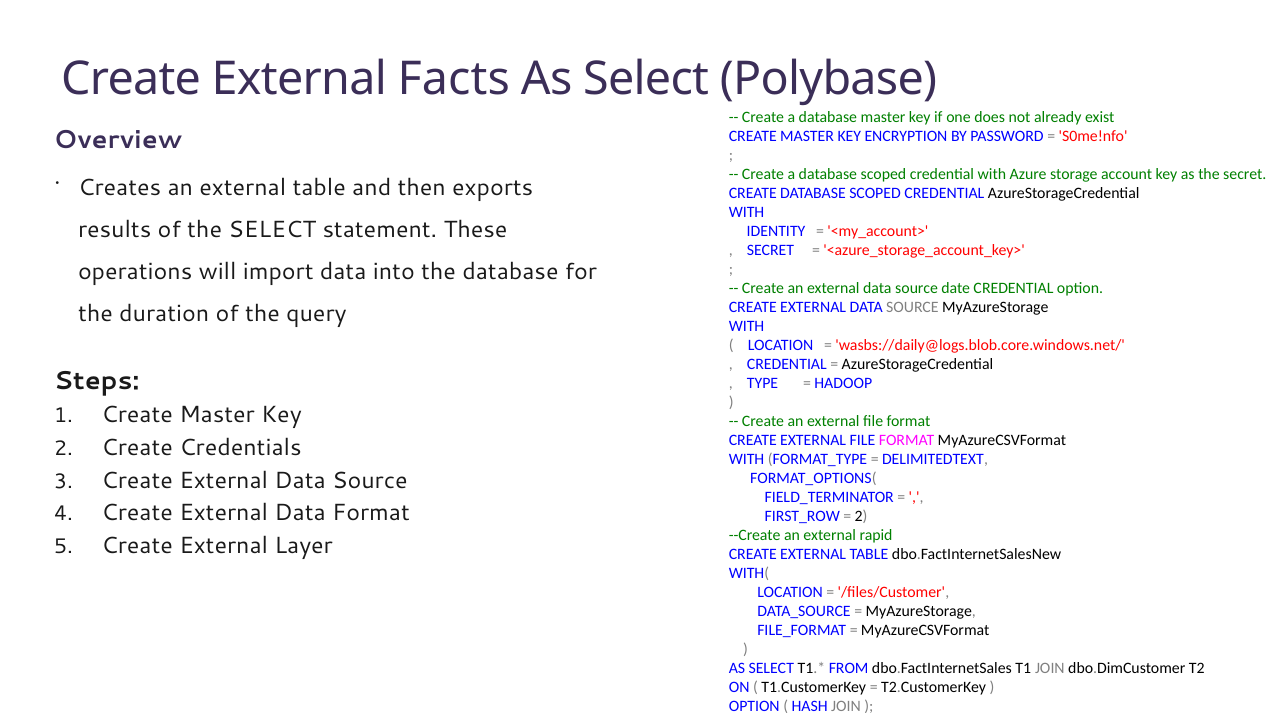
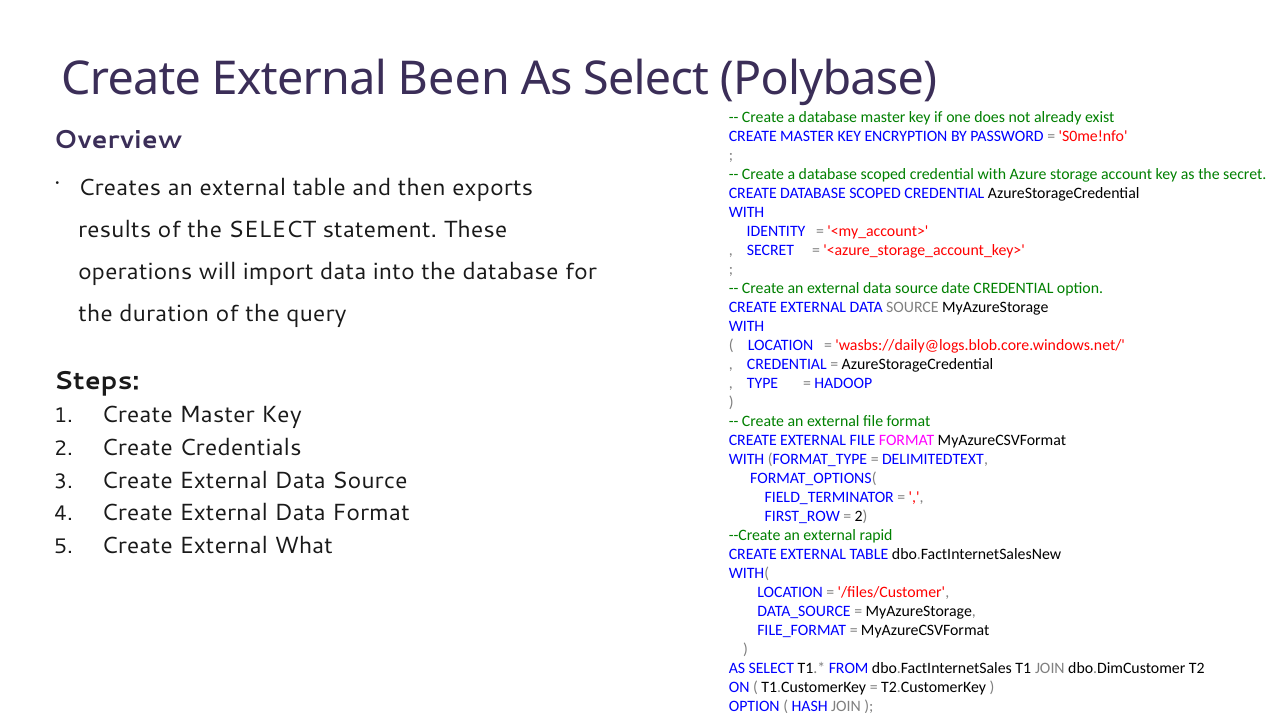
Facts: Facts -> Been
Layer: Layer -> What
